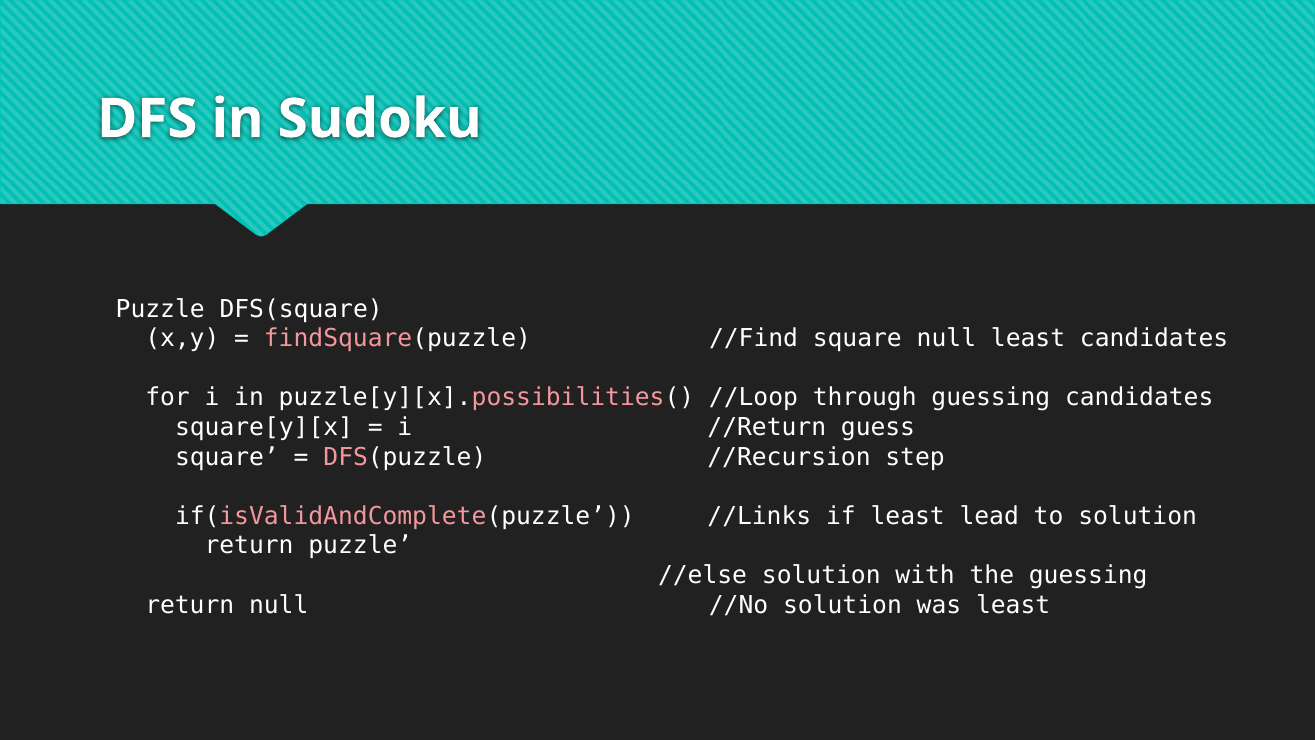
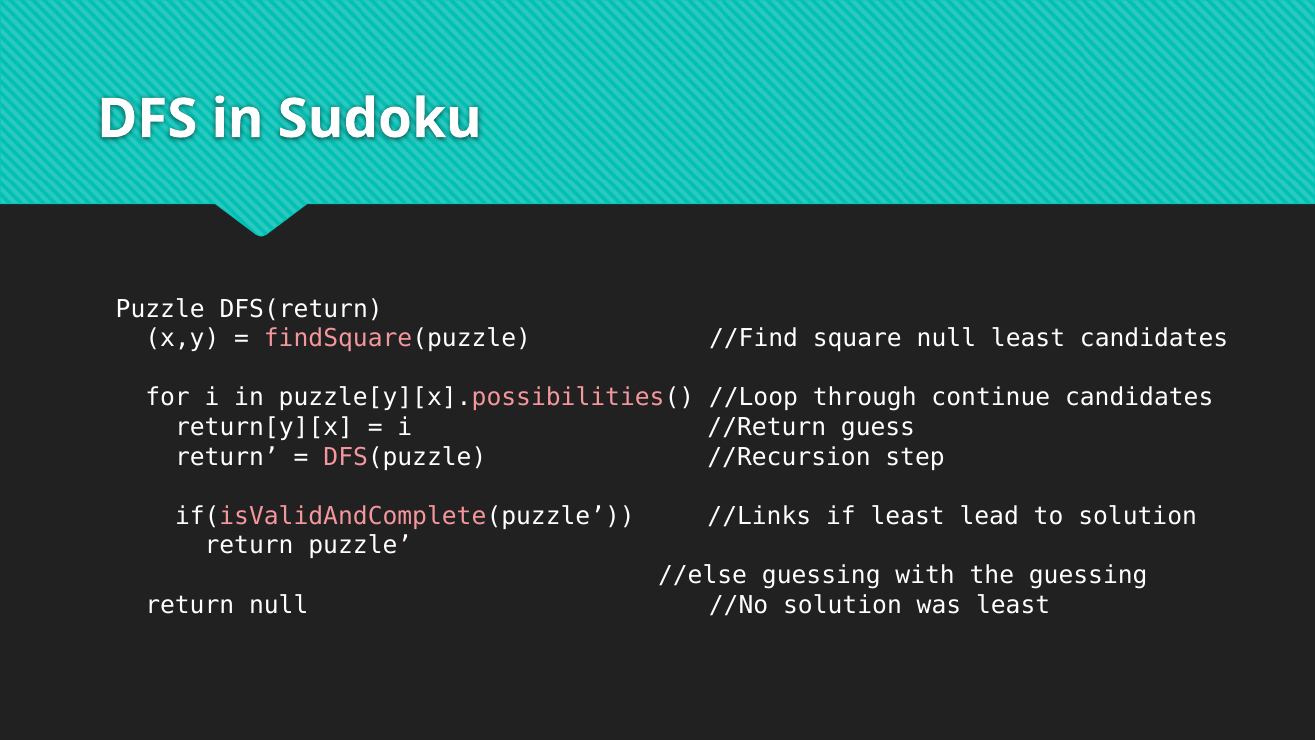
DFS(square: DFS(square -> DFS(return
through guessing: guessing -> continue
square[y][x: square[y][x -> return[y][x
square at (227, 457): square -> return
//else solution: solution -> guessing
